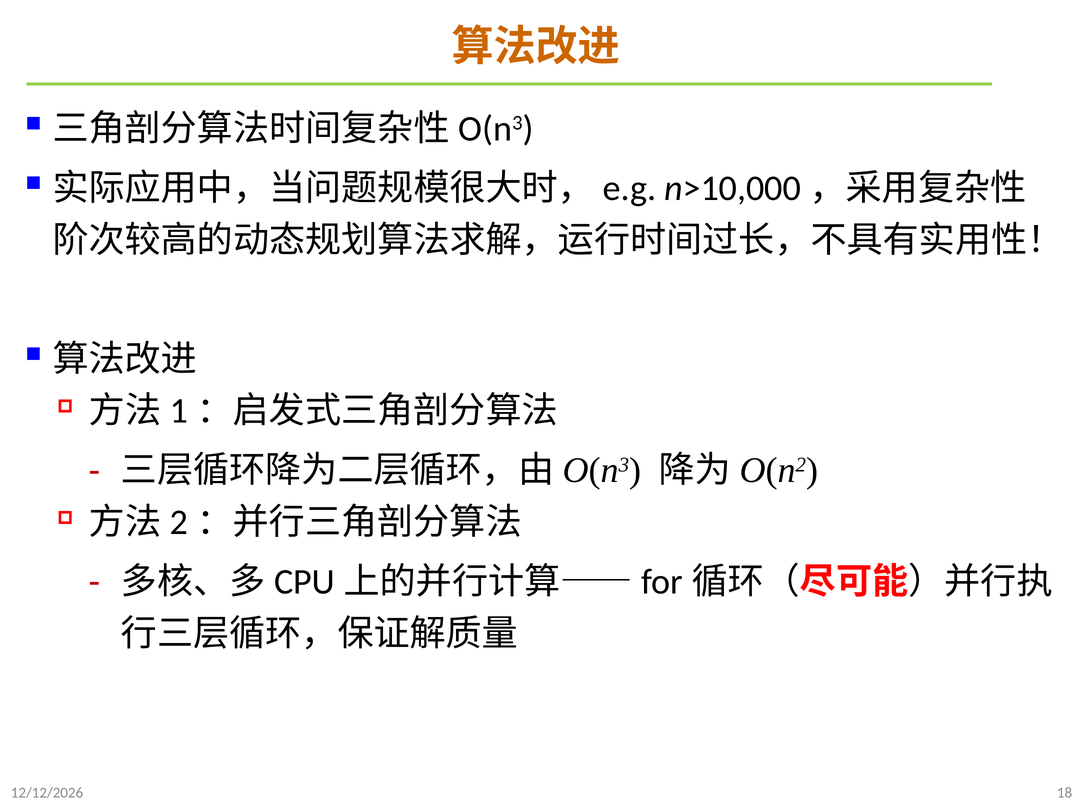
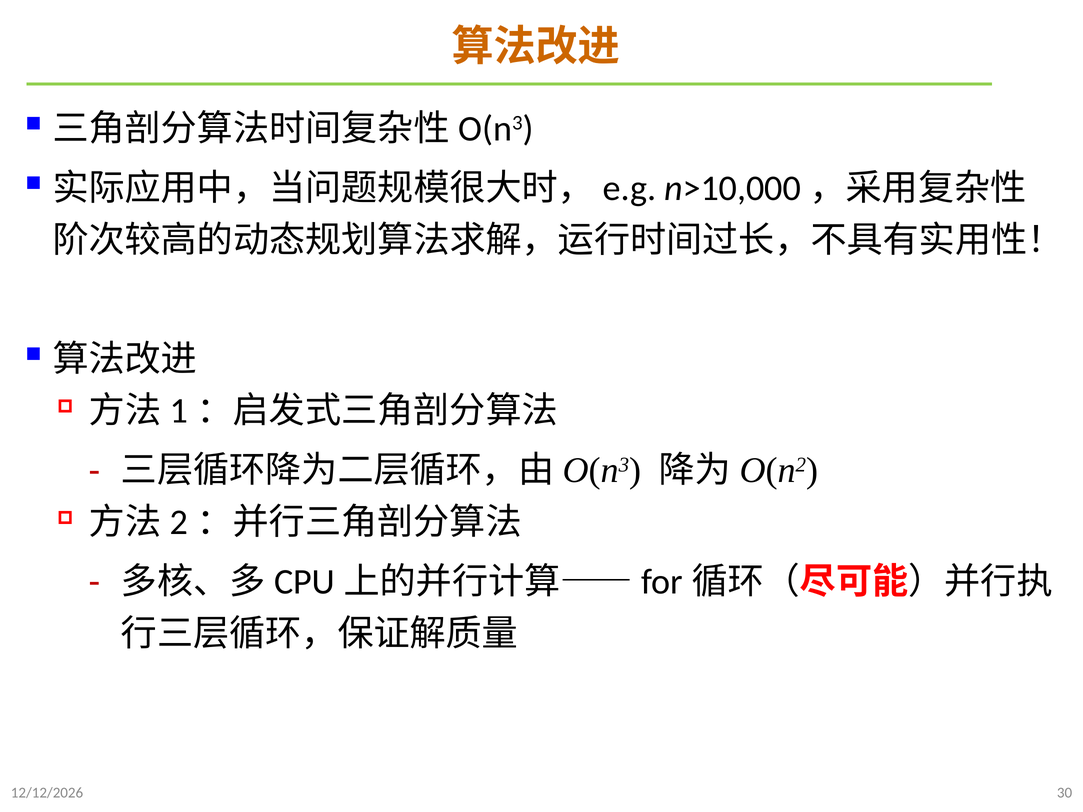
18: 18 -> 30
